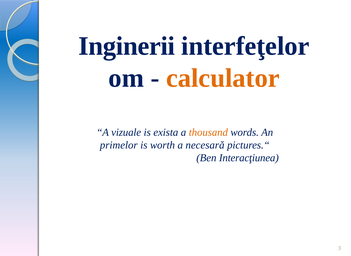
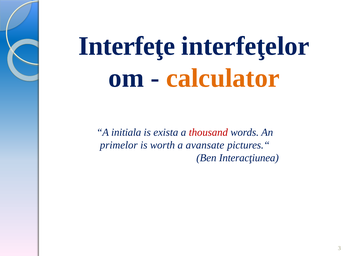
Inginerii: Inginerii -> Interfeţe
vizuale: vizuale -> initiala
thousand colour: orange -> red
necesarǎ: necesarǎ -> avansate
